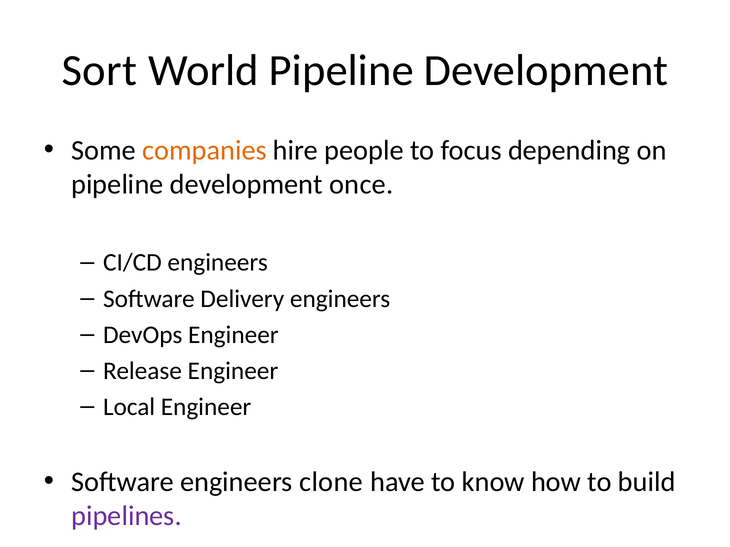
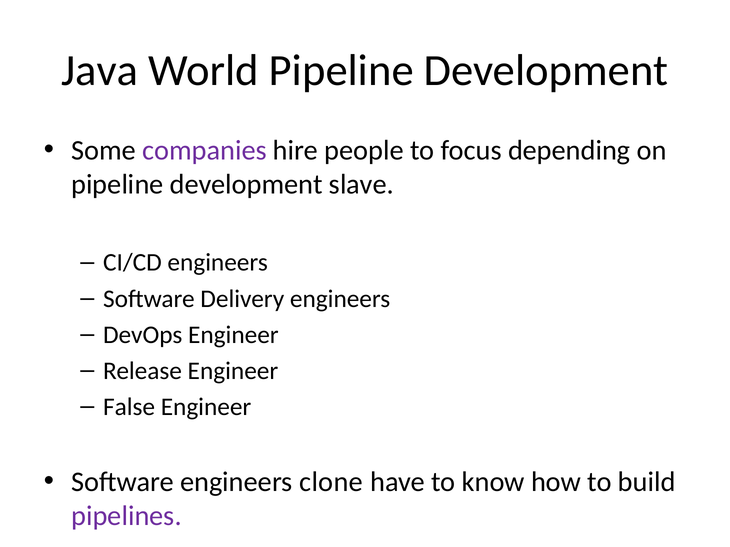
Sort: Sort -> Java
companies colour: orange -> purple
once: once -> slave
Local: Local -> False
